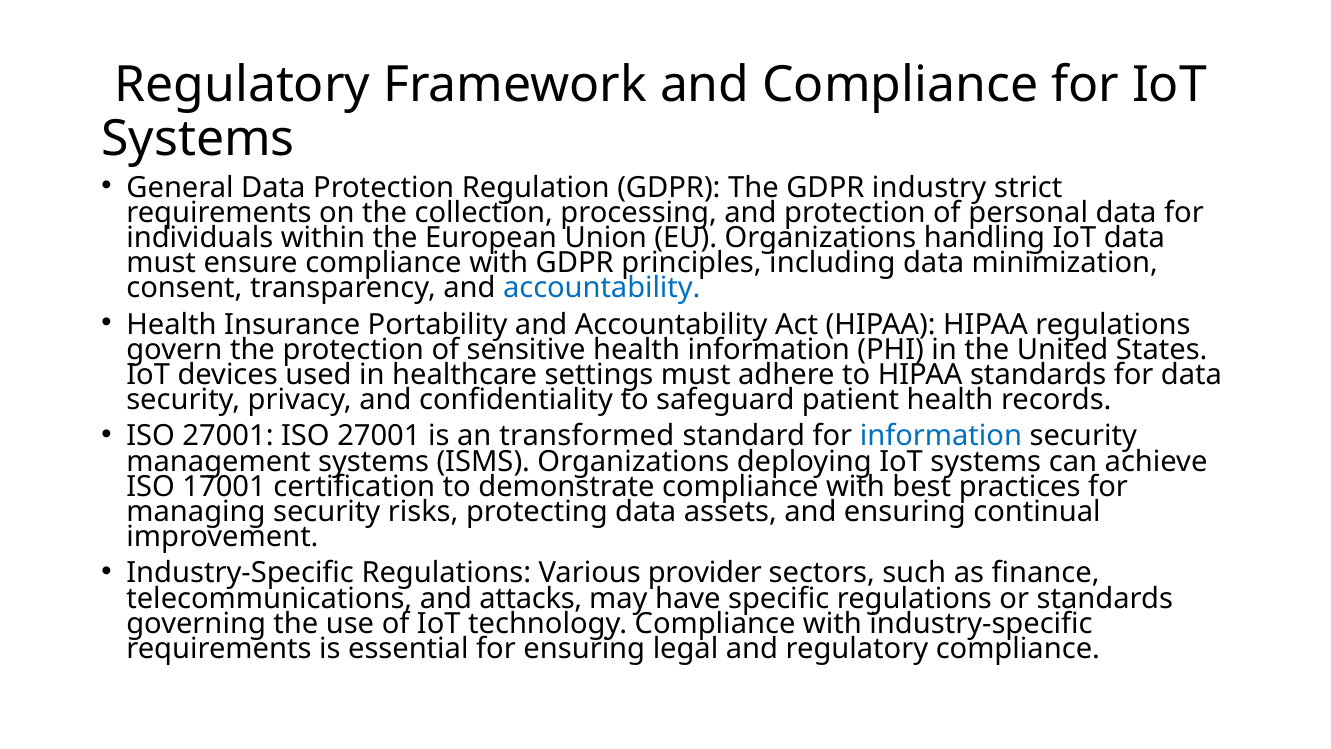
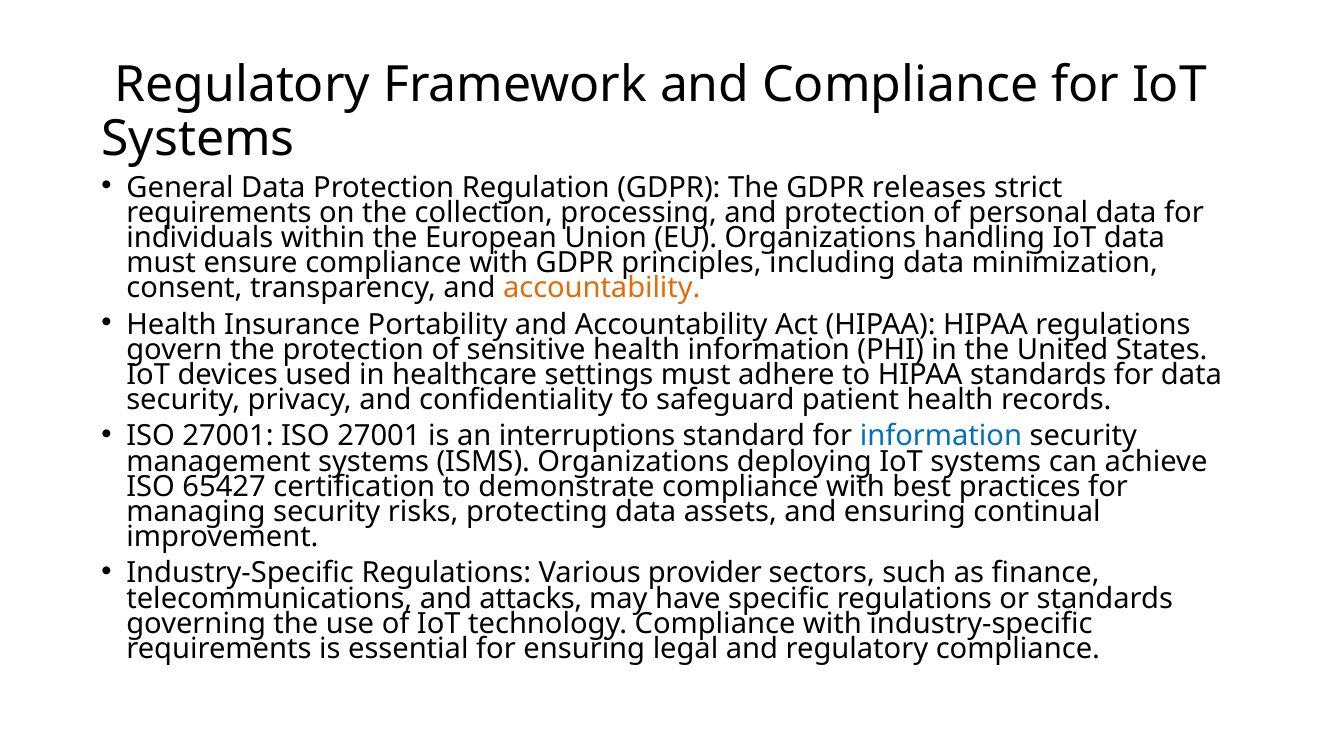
industry: industry -> releases
accountability at (602, 288) colour: blue -> orange
transformed: transformed -> interruptions
17001: 17001 -> 65427
